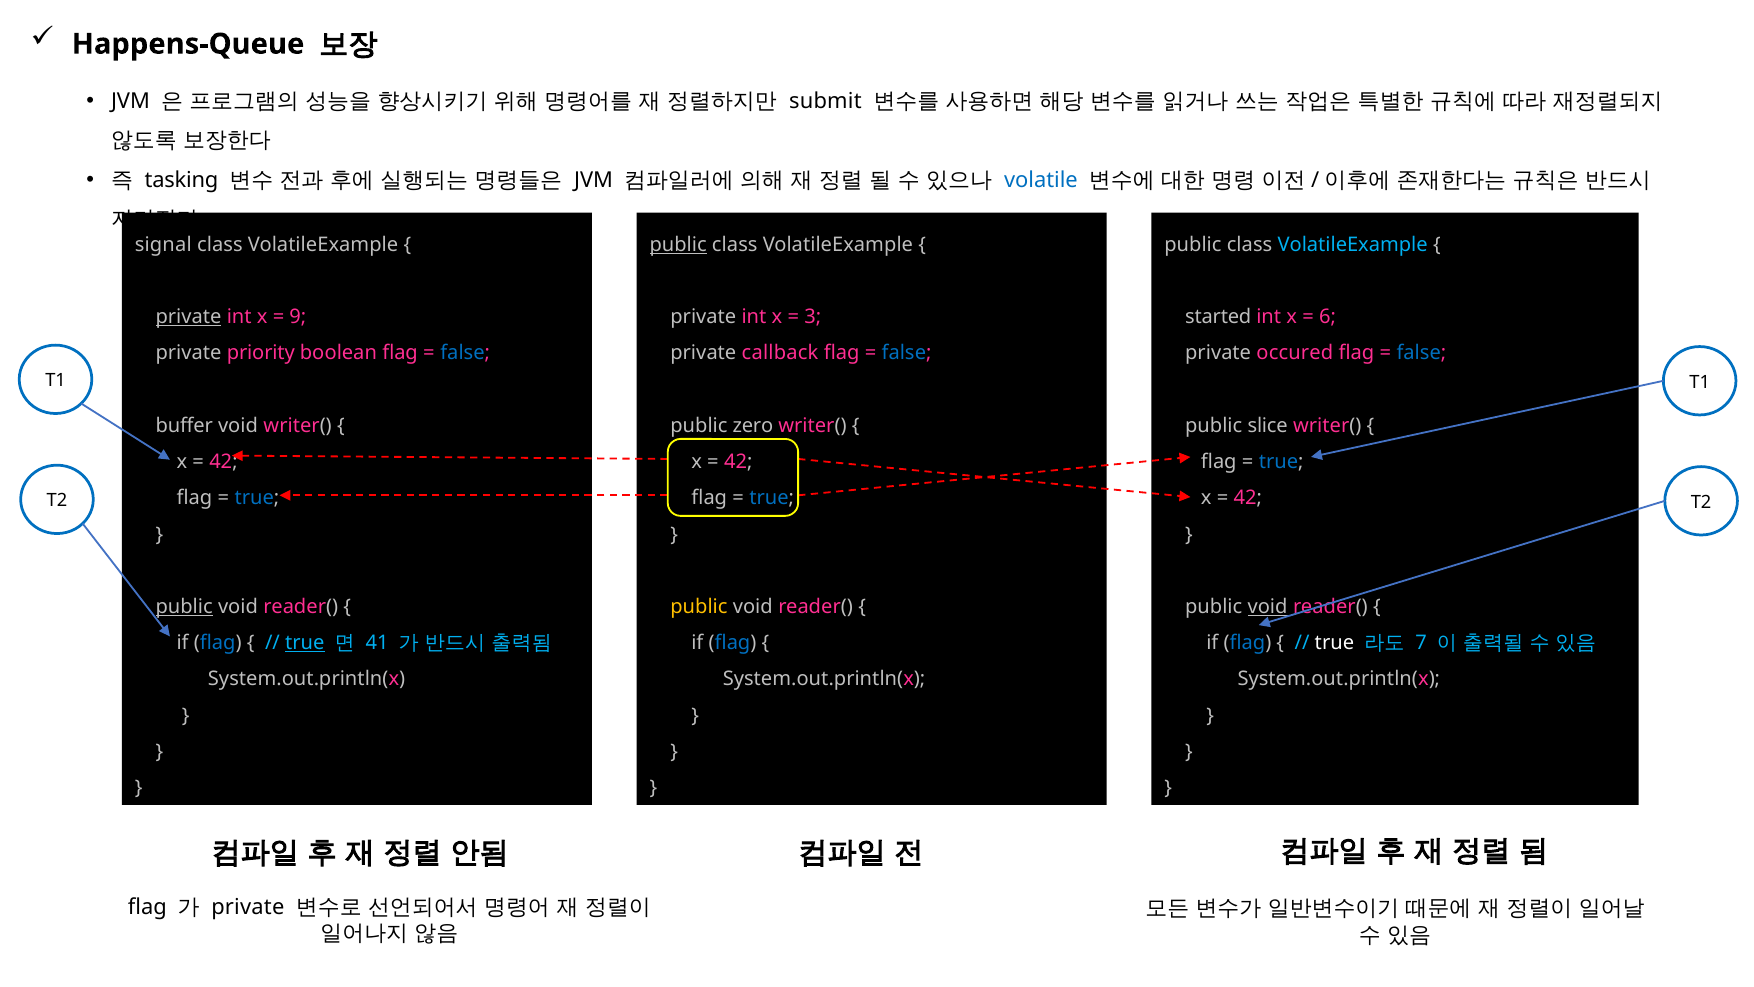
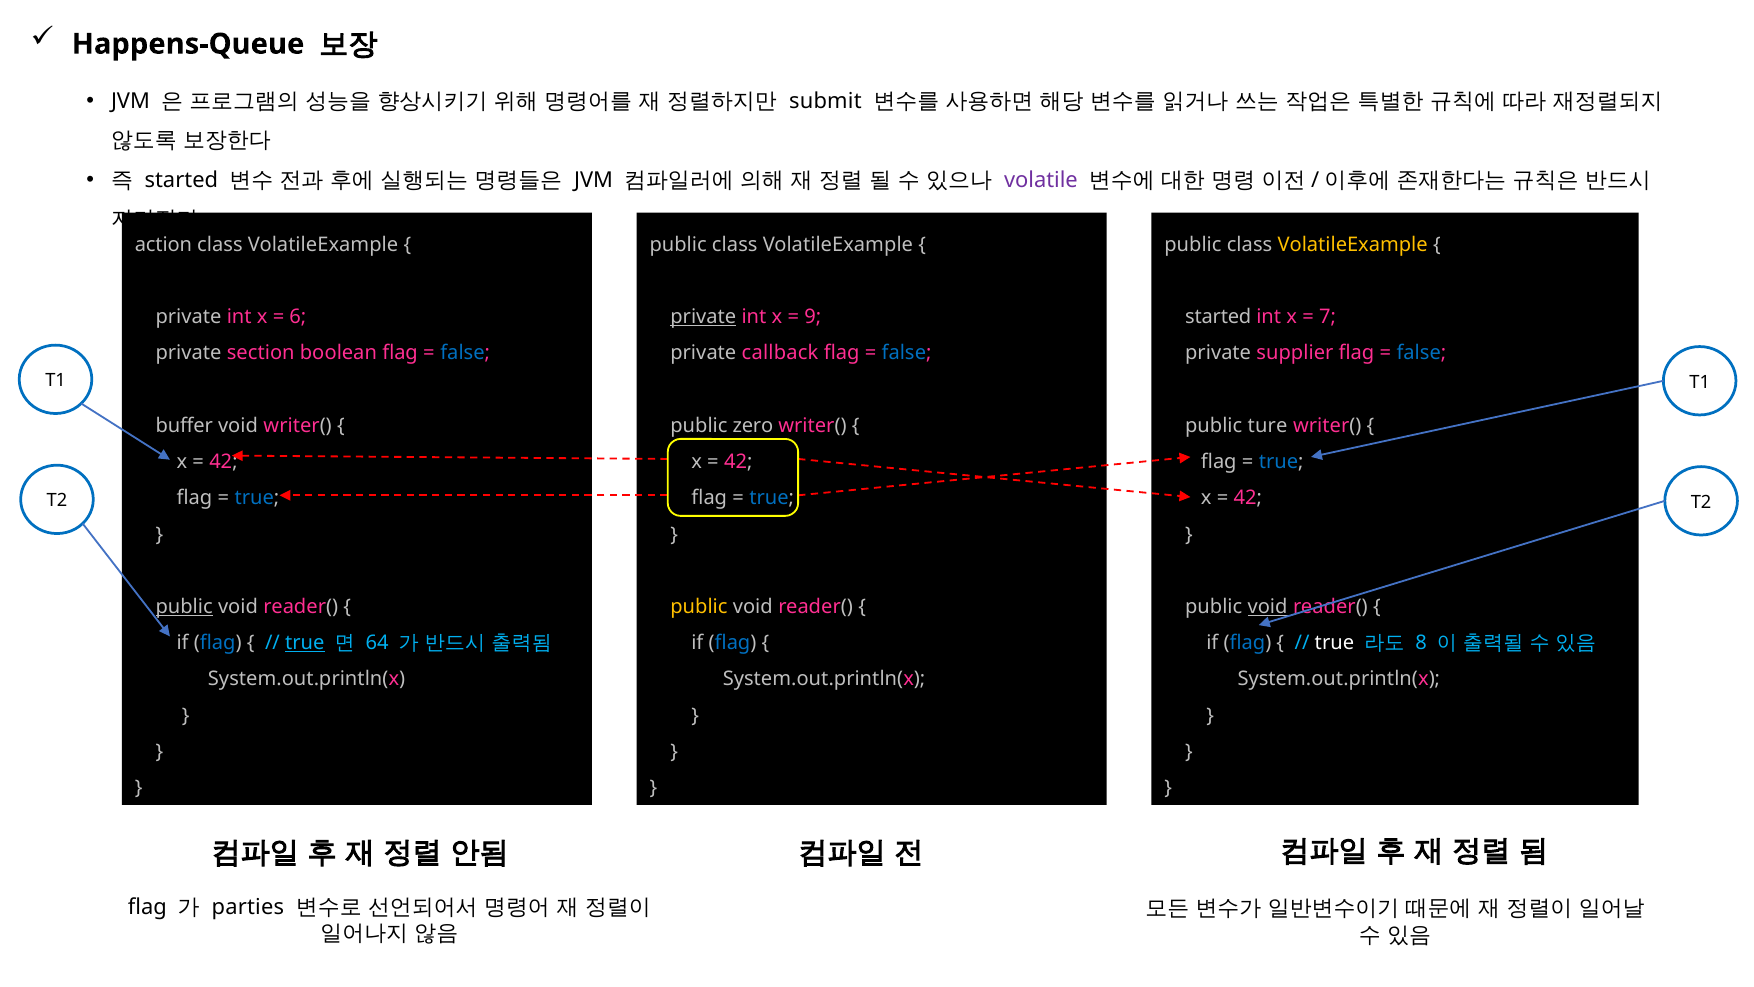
tasking at (181, 180): tasking -> started
volatile colour: blue -> purple
signal: signal -> action
public at (678, 245) underline: present -> none
VolatileExample at (1353, 245) colour: light blue -> yellow
private at (189, 317) underline: present -> none
9: 9 -> 6
private at (703, 317) underline: none -> present
3: 3 -> 9
6: 6 -> 7
priority: priority -> section
occured: occured -> supplier
slice: slice -> ture
41: 41 -> 64
7: 7 -> 8
private at (248, 906): private -> parties
